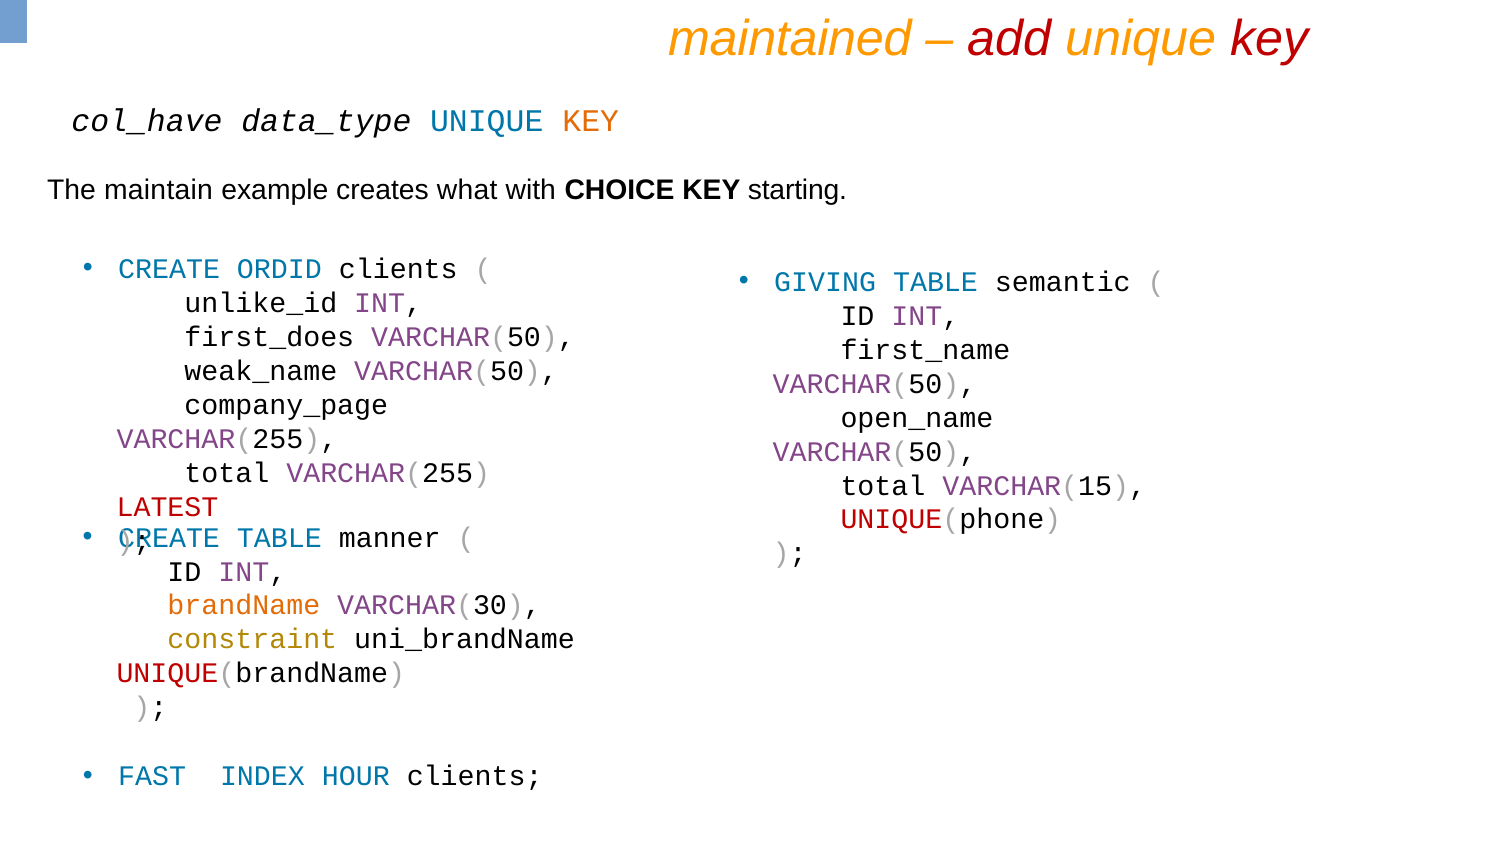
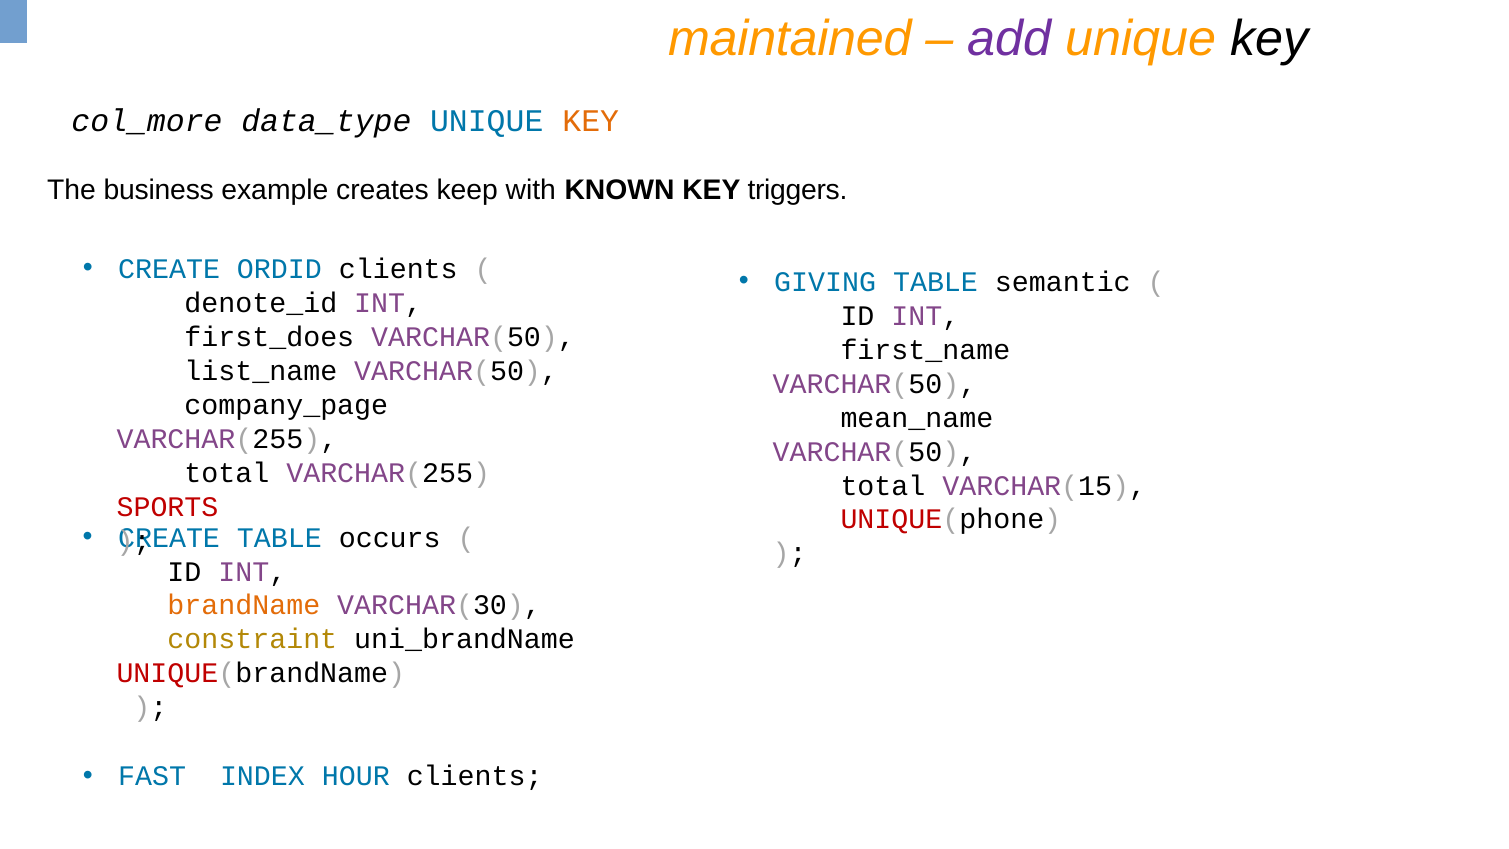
add colour: red -> purple
key at (1269, 39) colour: red -> black
col_have: col_have -> col_more
maintain: maintain -> business
what: what -> keep
CHOICE: CHOICE -> KNOWN
starting: starting -> triggers
unlike_id: unlike_id -> denote_id
weak_name: weak_name -> list_name
open_name: open_name -> mean_name
LATEST: LATEST -> SPORTS
manner: manner -> occurs
